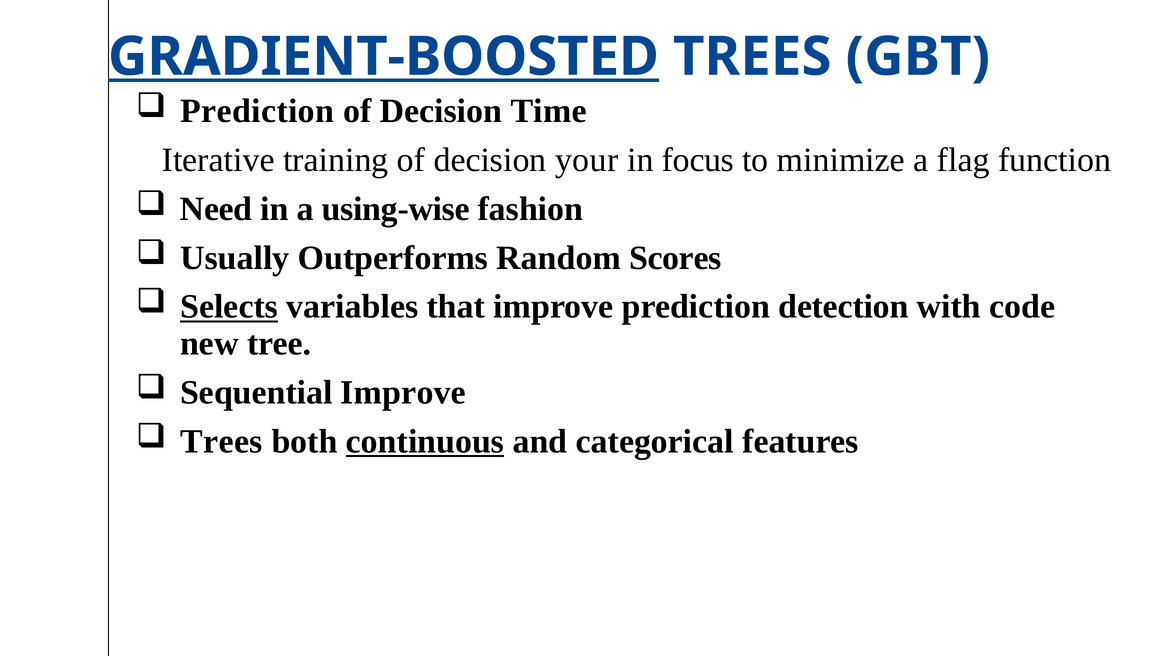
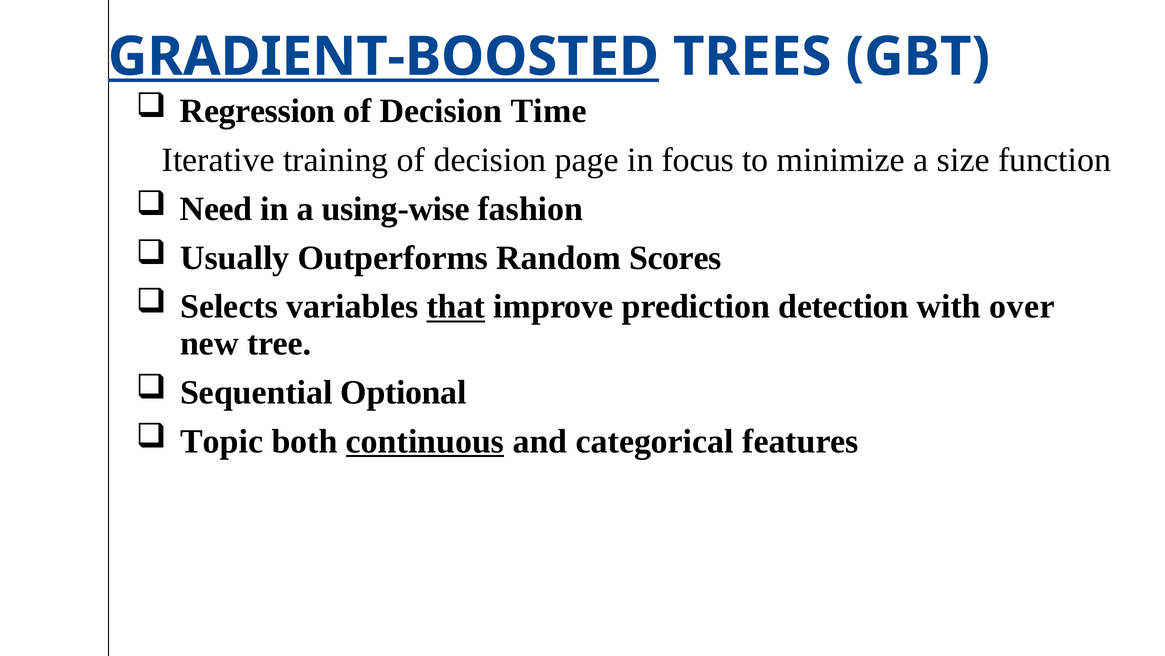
Prediction at (257, 111): Prediction -> Regression
your: your -> page
flag: flag -> size
Selects underline: present -> none
that underline: none -> present
code: code -> over
Sequential Improve: Improve -> Optional
Trees at (221, 441): Trees -> Topic
